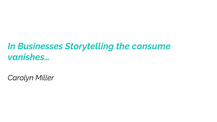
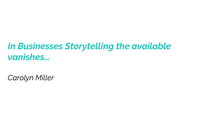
consume: consume -> available
